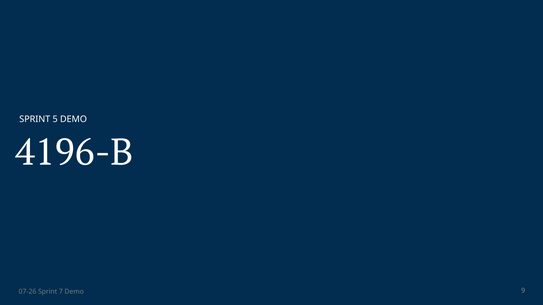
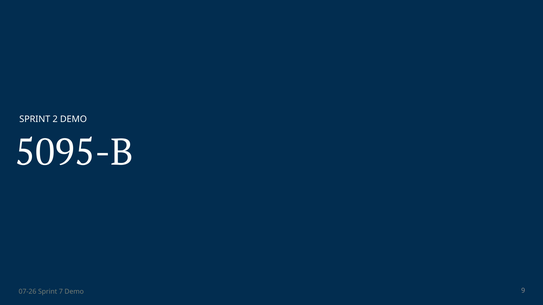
5: 5 -> 2
4196-B: 4196-B -> 5095-B
